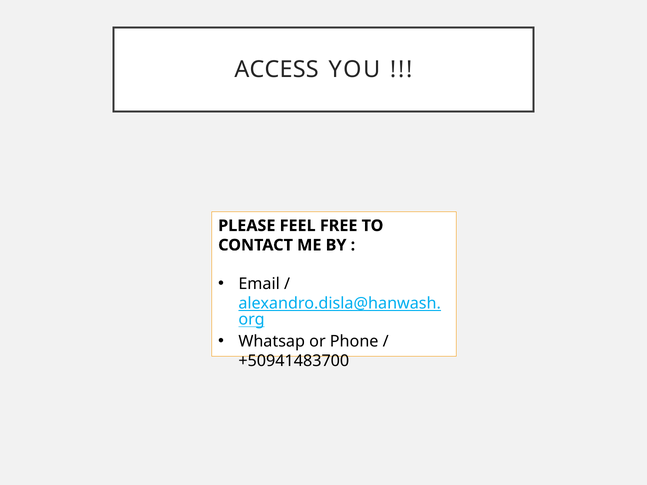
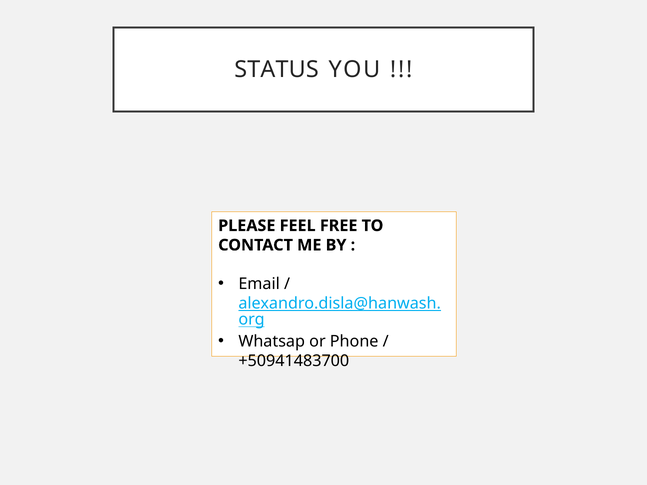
ACCESS: ACCESS -> STATUS
